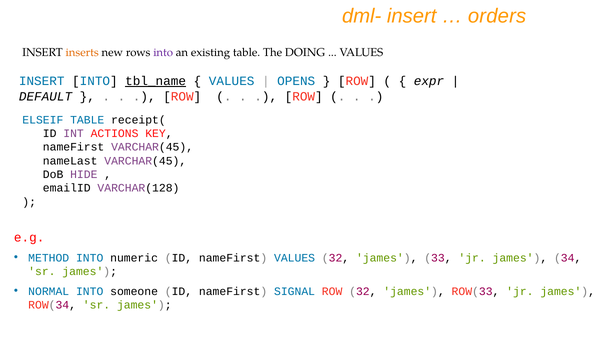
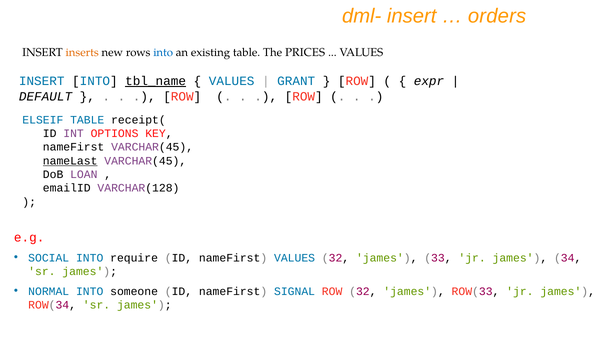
into at (163, 52) colour: purple -> blue
DOING: DOING -> PRICES
OPENS: OPENS -> GRANT
ACTIONS: ACTIONS -> OPTIONS
nameLast underline: none -> present
HIDE: HIDE -> LOAN
METHOD: METHOD -> SOCIAL
numeric: numeric -> require
